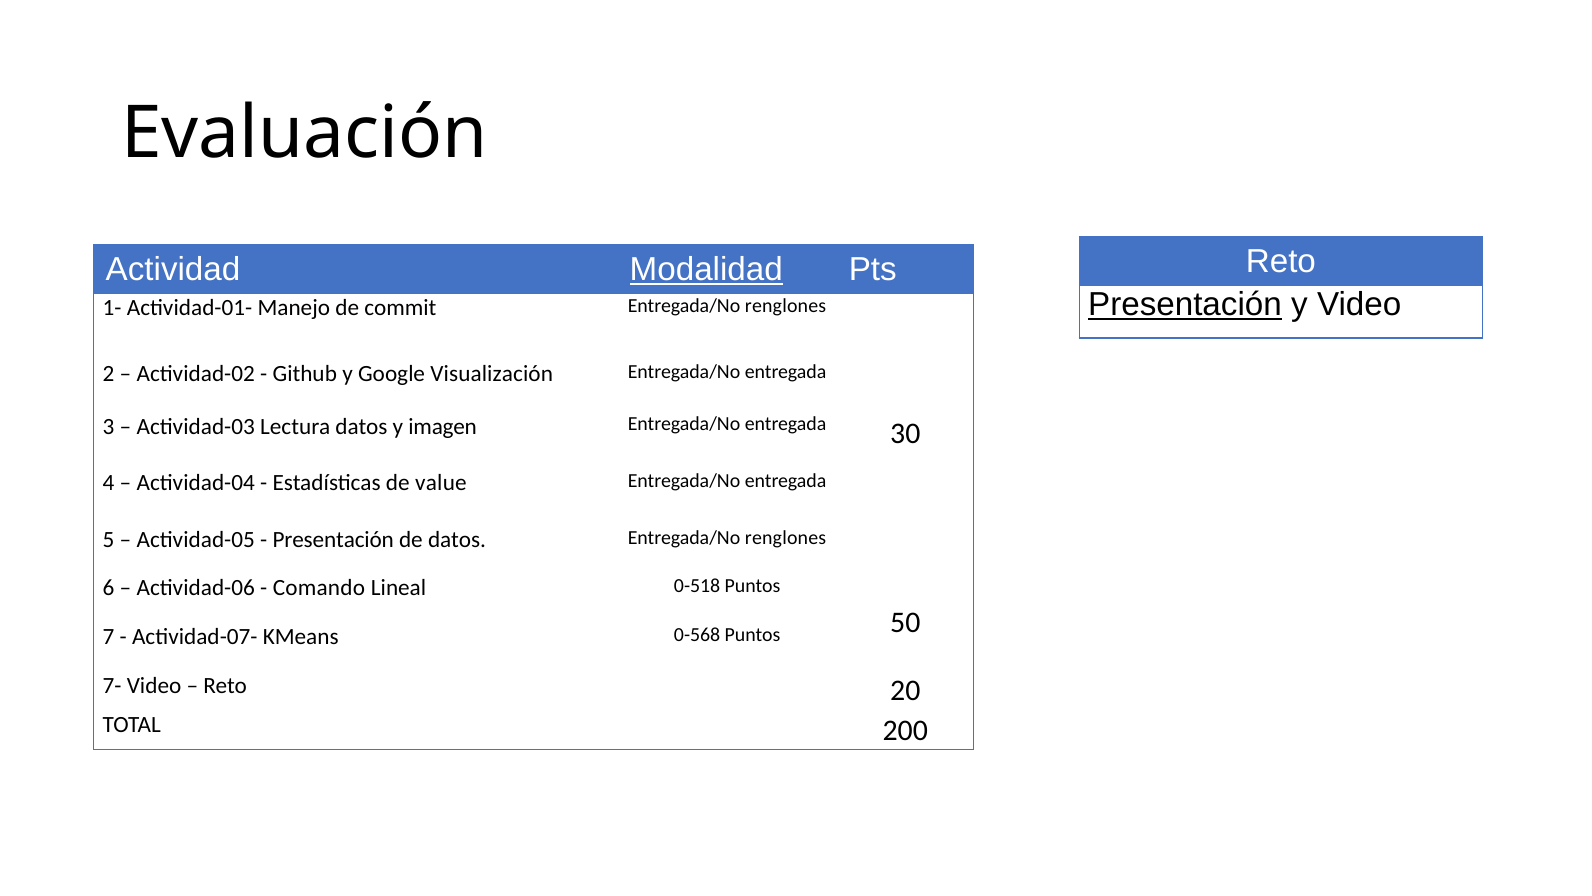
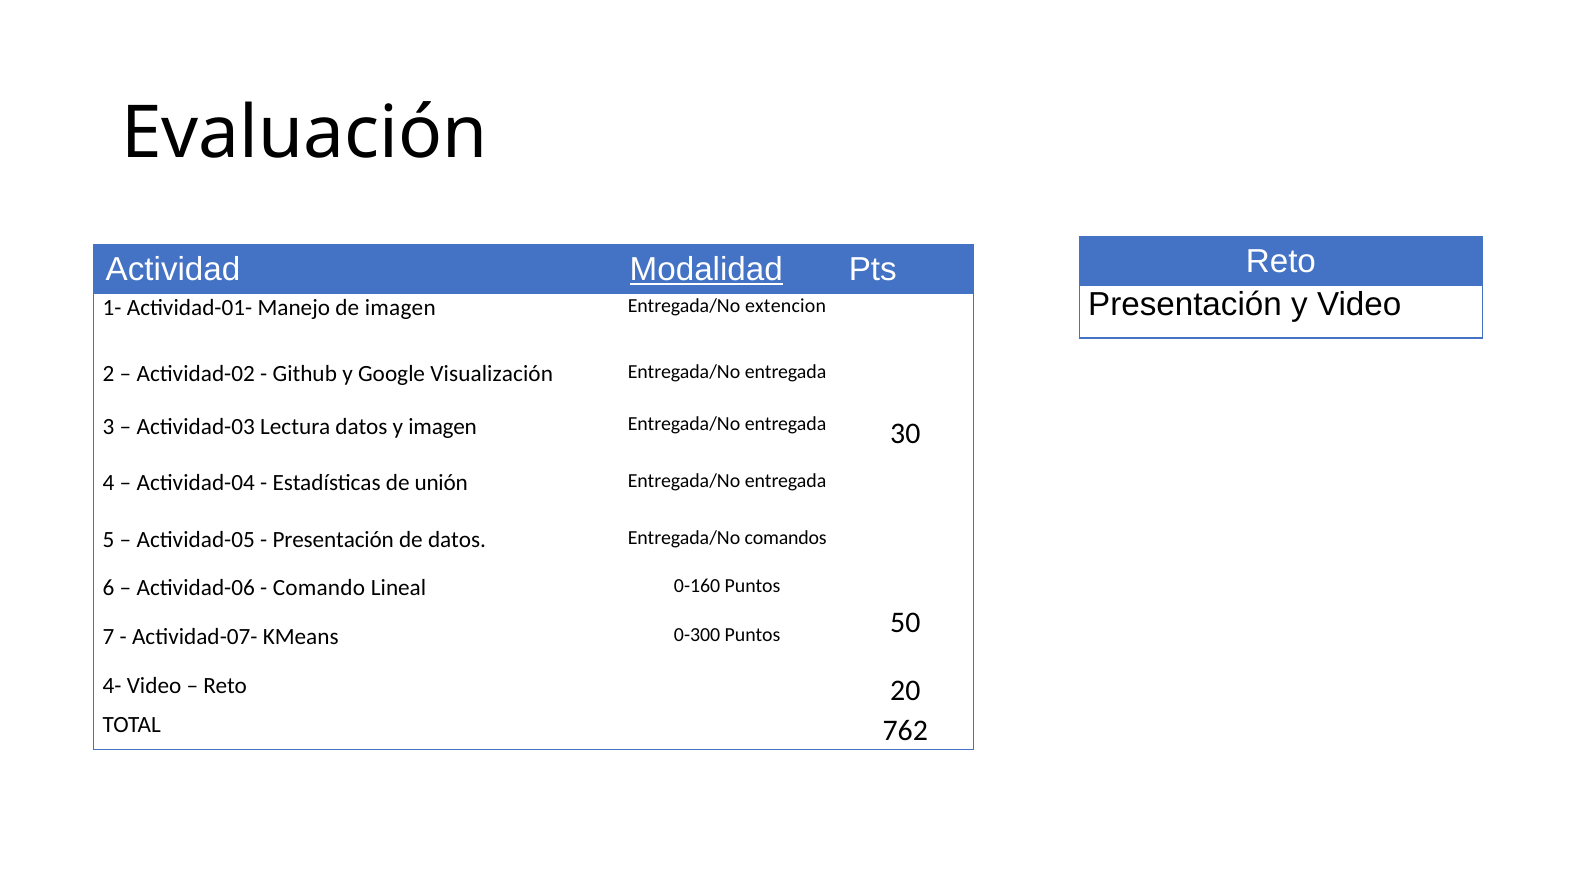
Presentación at (1185, 305) underline: present -> none
de commit: commit -> imagen
renglones at (786, 306): renglones -> extencion
value: value -> unión
datos Entregada/No renglones: renglones -> comandos
0-518: 0-518 -> 0-160
0-568: 0-568 -> 0-300
7-: 7- -> 4-
200: 200 -> 762
